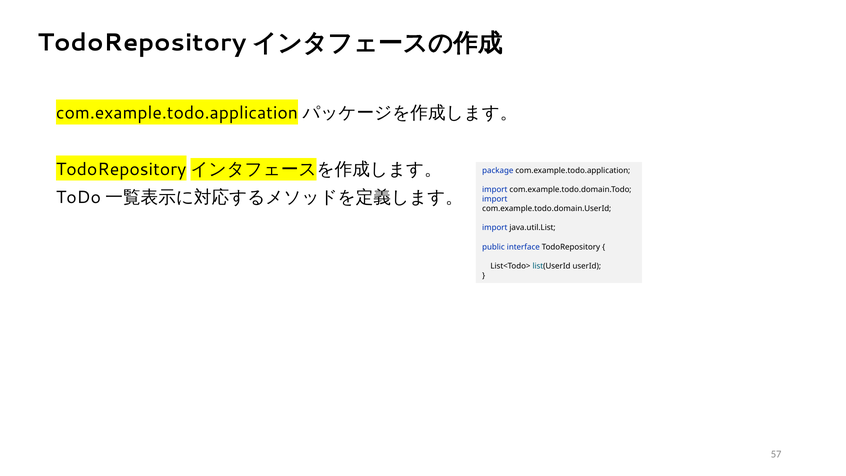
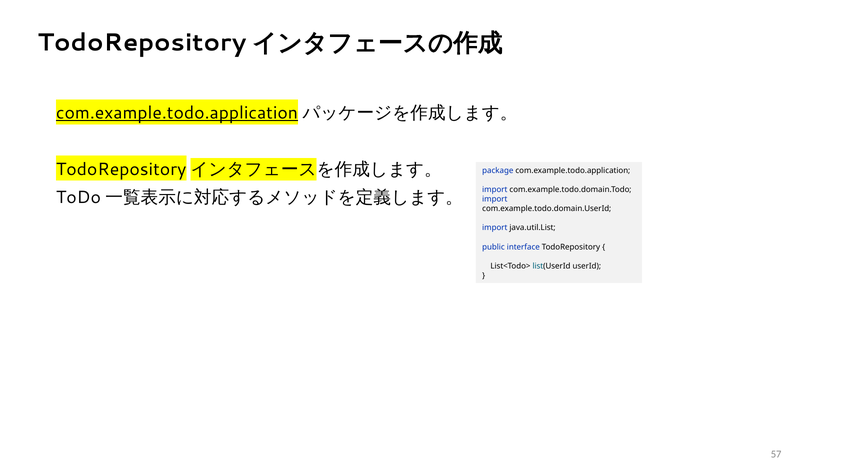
com.example.todo.application at (177, 113) underline: none -> present
